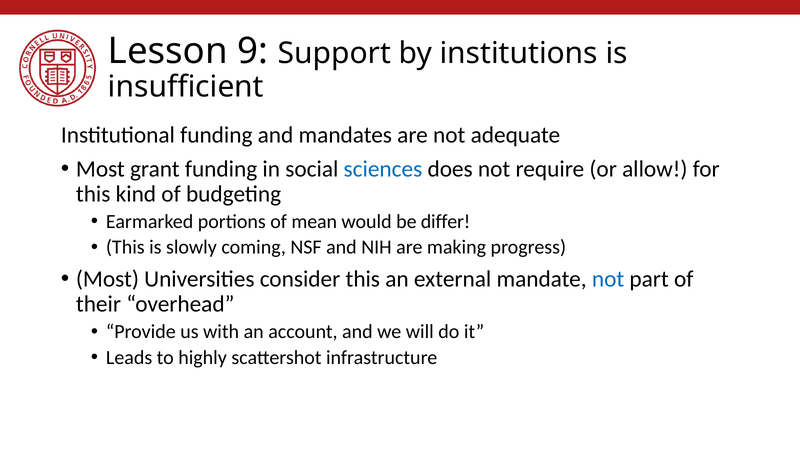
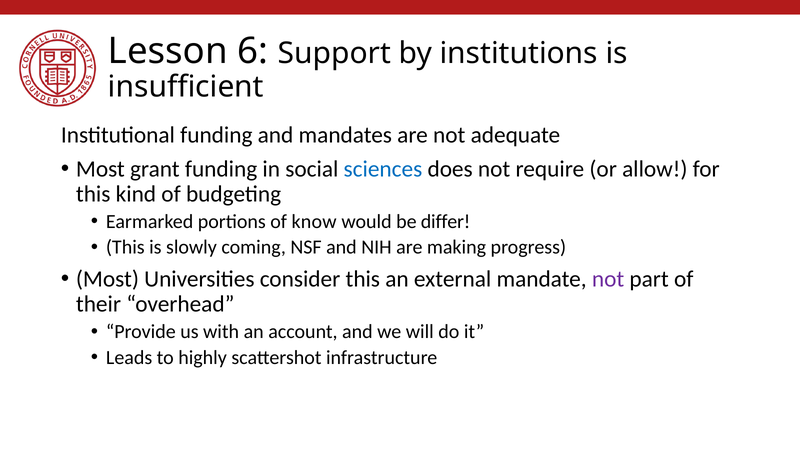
9: 9 -> 6
mean: mean -> know
not at (608, 279) colour: blue -> purple
